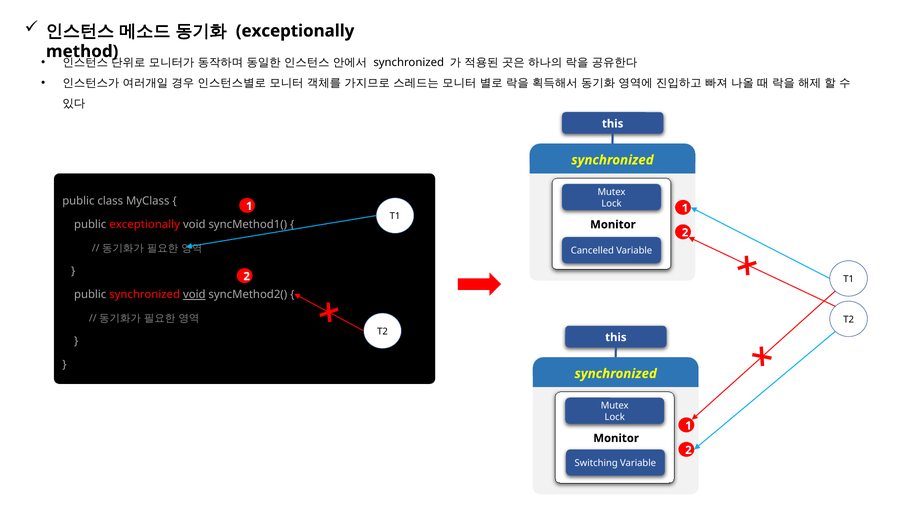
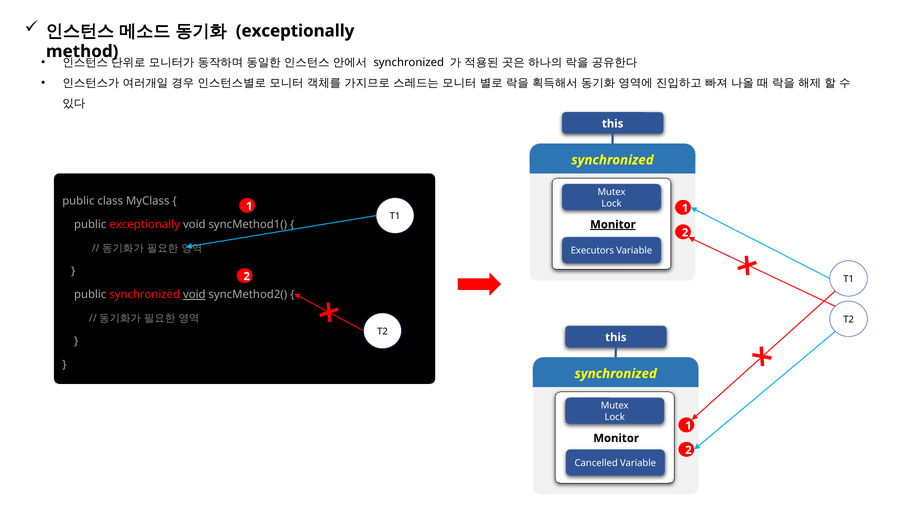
Monitor at (613, 225) underline: none -> present
Cancelled: Cancelled -> Executors
Switching: Switching -> Cancelled
